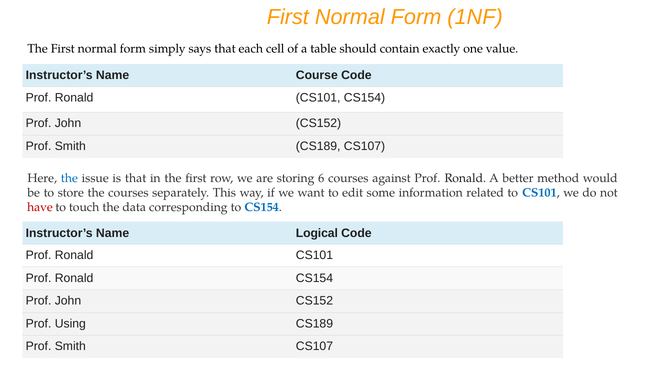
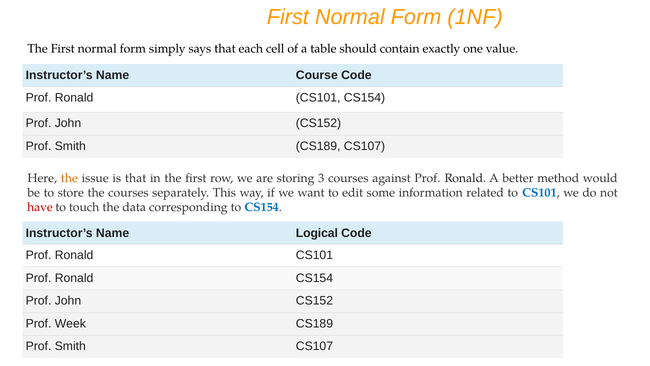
the at (69, 178) colour: blue -> orange
6: 6 -> 3
Using: Using -> Week
